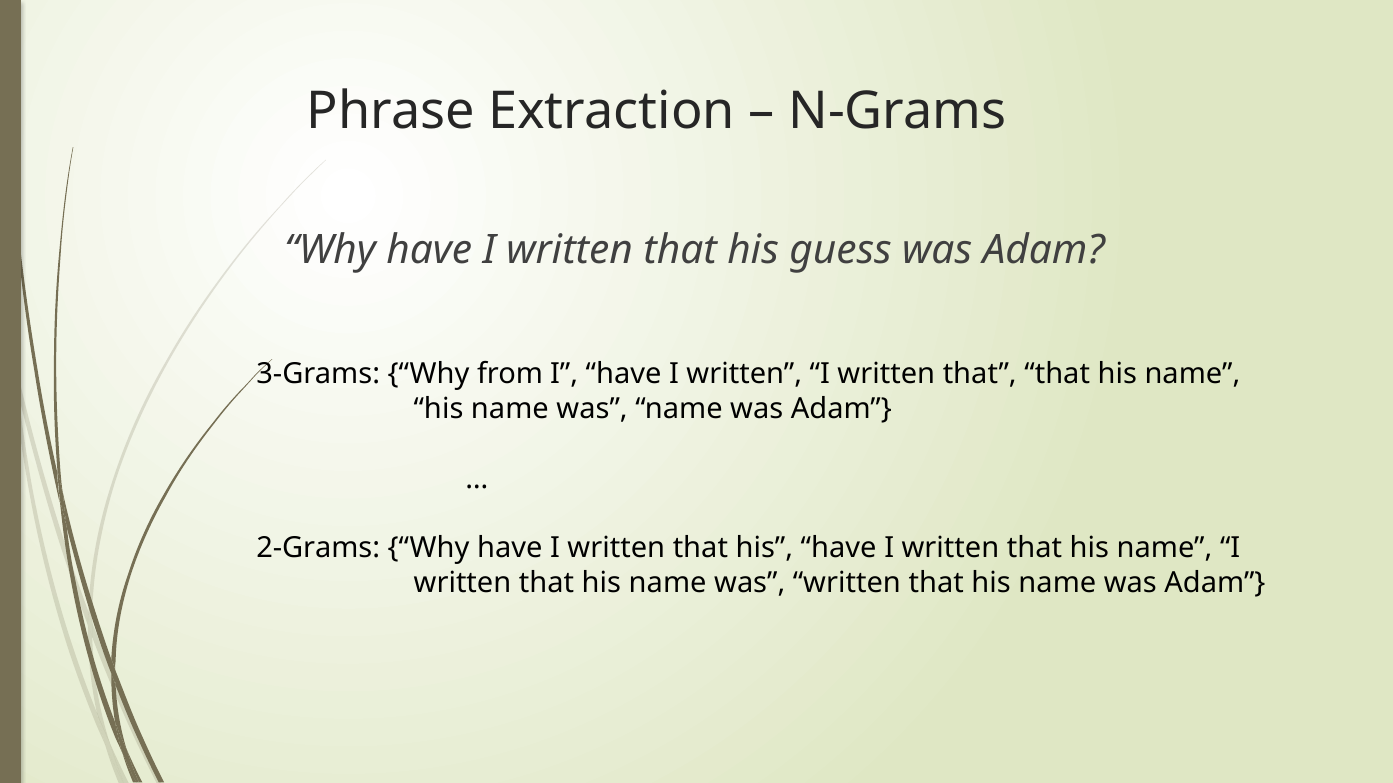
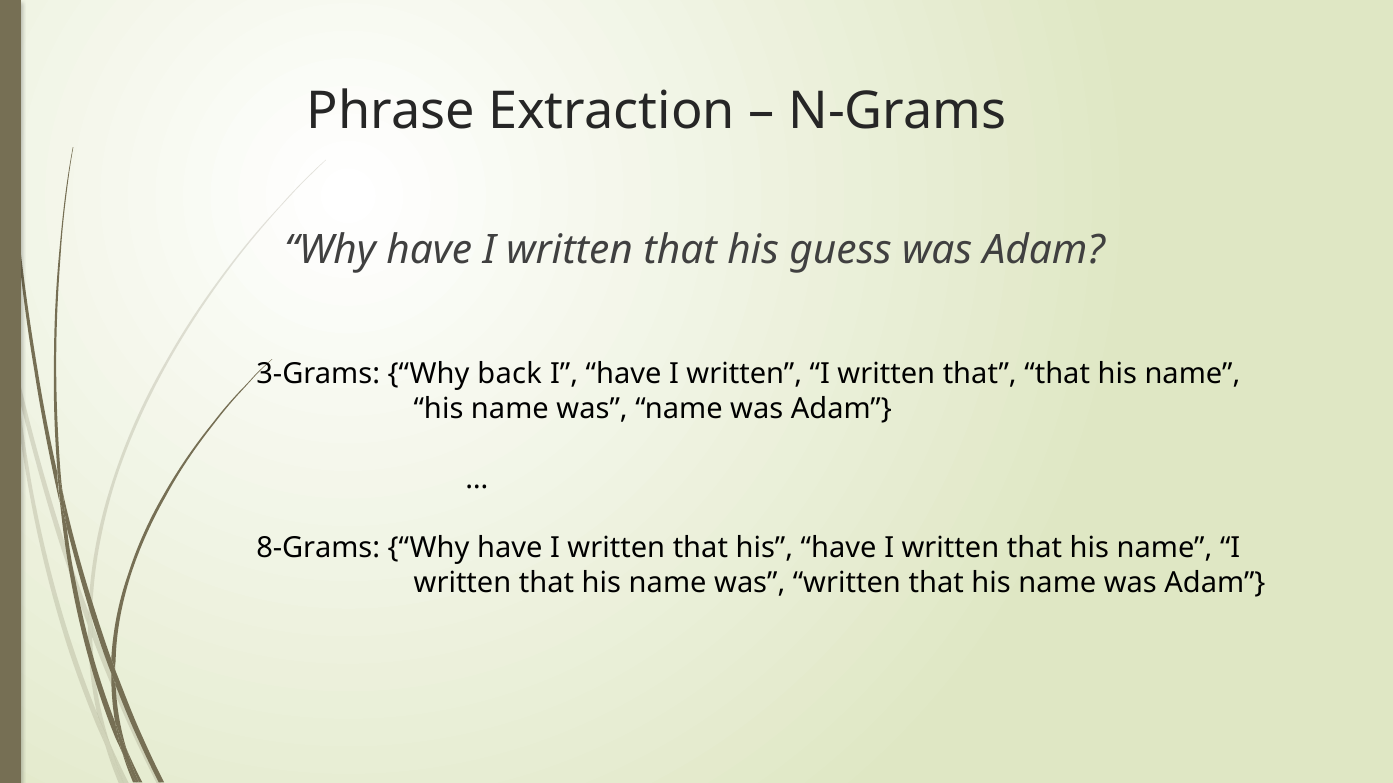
from: from -> back
2-Grams: 2-Grams -> 8-Grams
